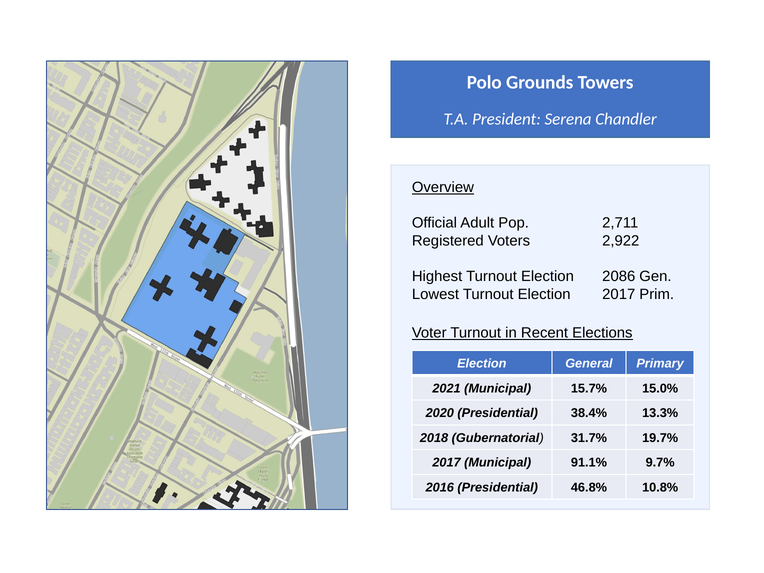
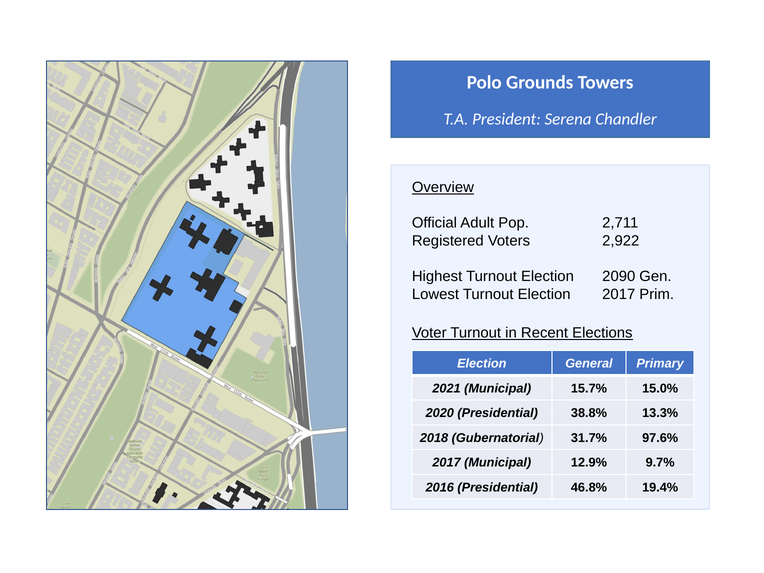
2086: 2086 -> 2090
38.4%: 38.4% -> 38.8%
19.7%: 19.7% -> 97.6%
91.1%: 91.1% -> 12.9%
10.8%: 10.8% -> 19.4%
